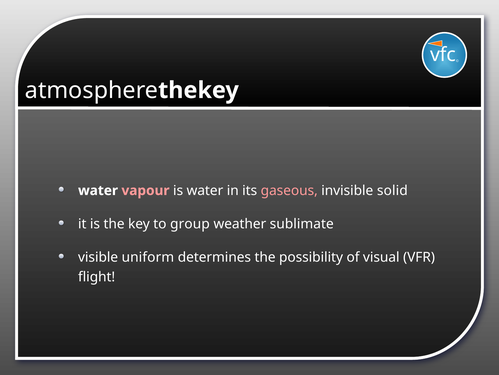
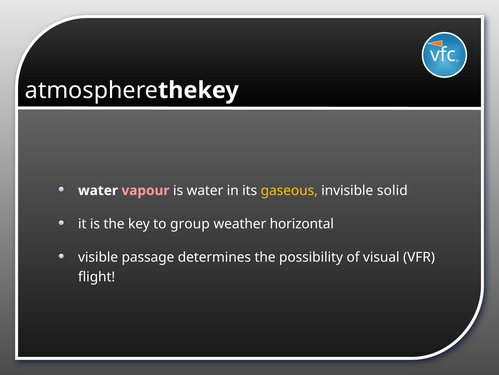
gaseous colour: pink -> yellow
sublimate: sublimate -> horizontal
uniform: uniform -> passage
